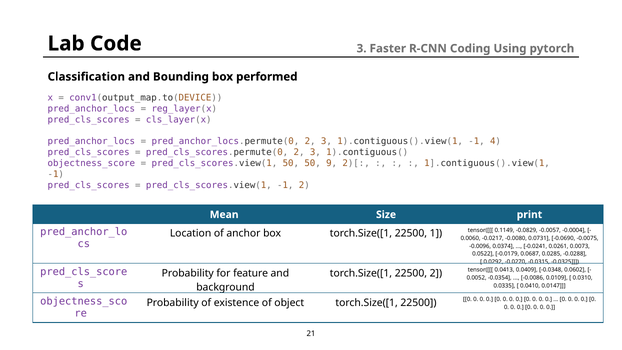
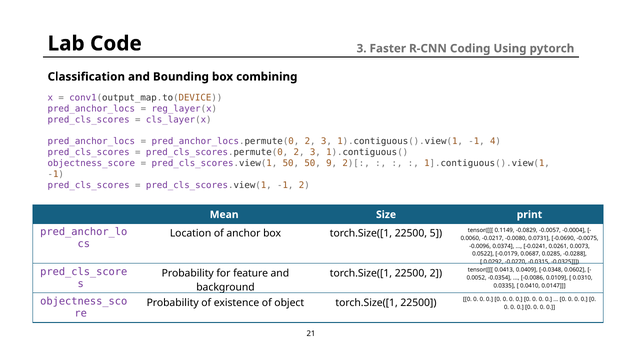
performed: performed -> combining
1: 1 -> 5
